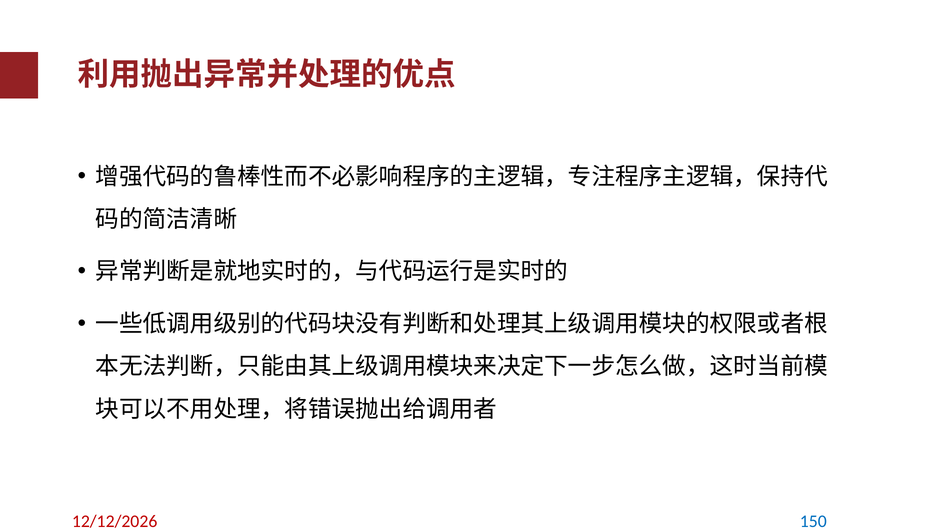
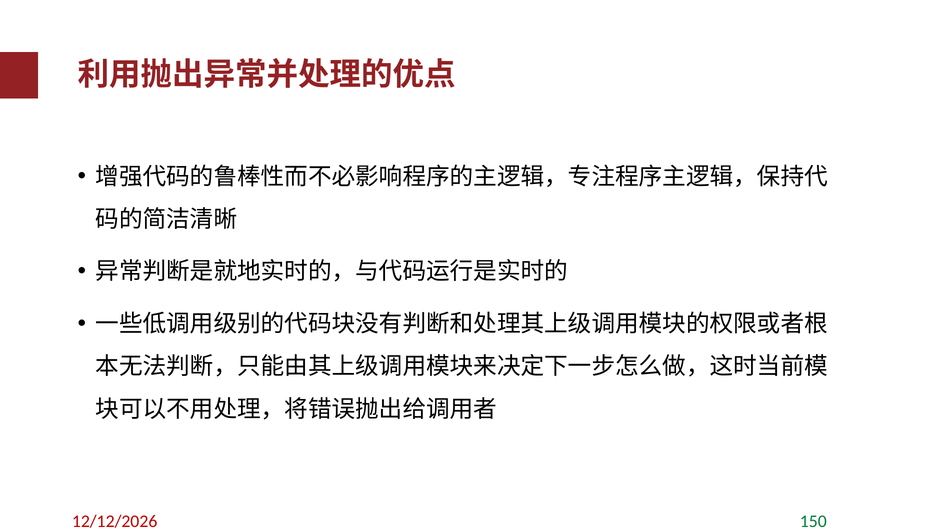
150 colour: blue -> green
